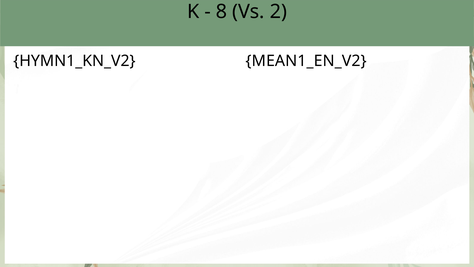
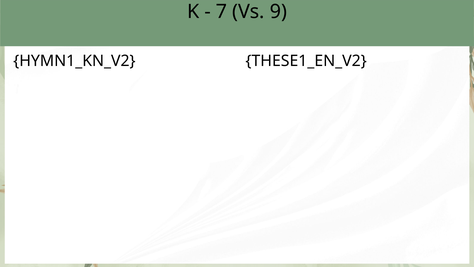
8: 8 -> 7
2: 2 -> 9
MEAN1_EN_V2: MEAN1_EN_V2 -> THESE1_EN_V2
